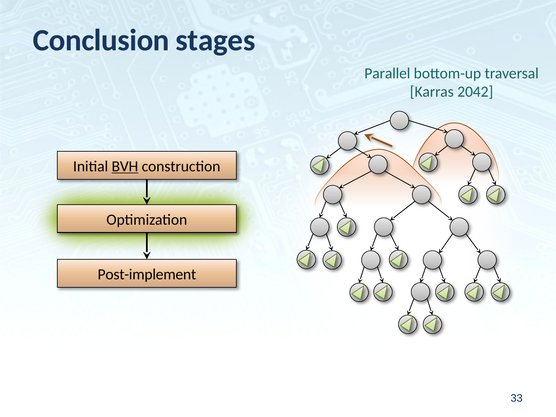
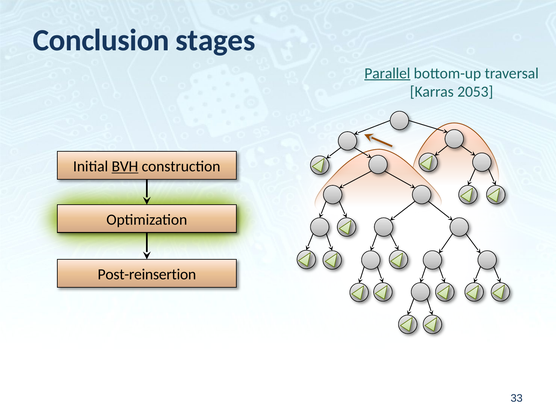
Parallel underline: none -> present
2042: 2042 -> 2053
Post-implement: Post-implement -> Post-reinsertion
